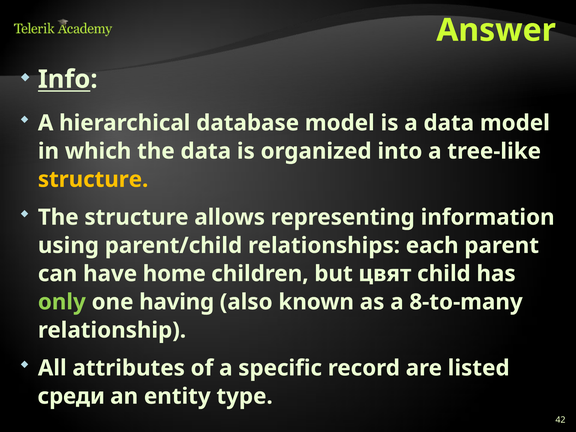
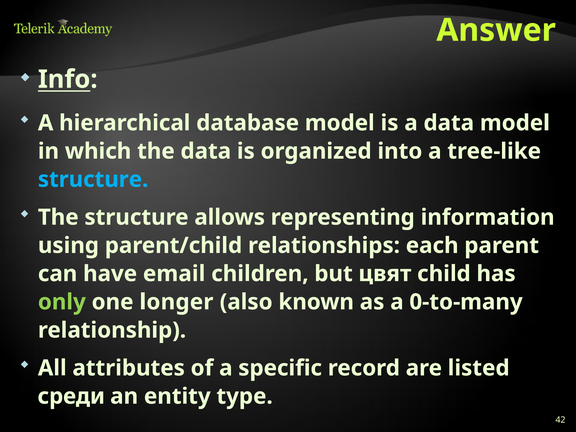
structure at (93, 179) colour: yellow -> light blue
home: home -> email
having: having -> longer
8-to-many: 8-to-many -> 0-to-many
